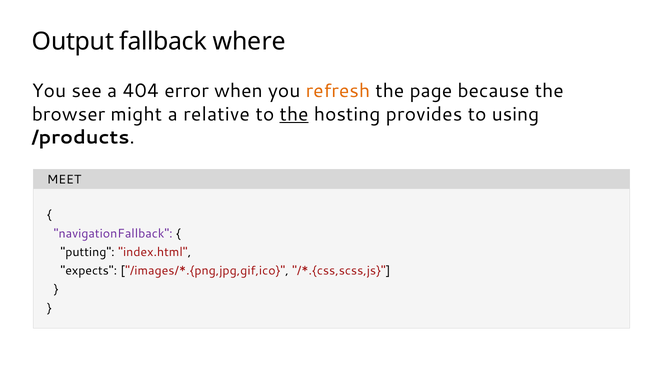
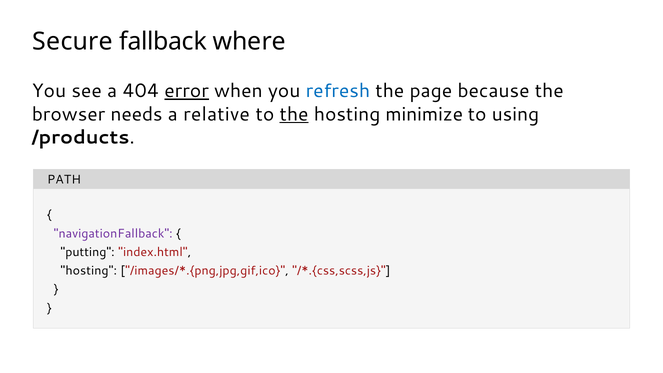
Output: Output -> Secure
error underline: none -> present
refresh colour: orange -> blue
might: might -> needs
provides: provides -> minimize
MEET: MEET -> PATH
expects at (89, 271): expects -> hosting
